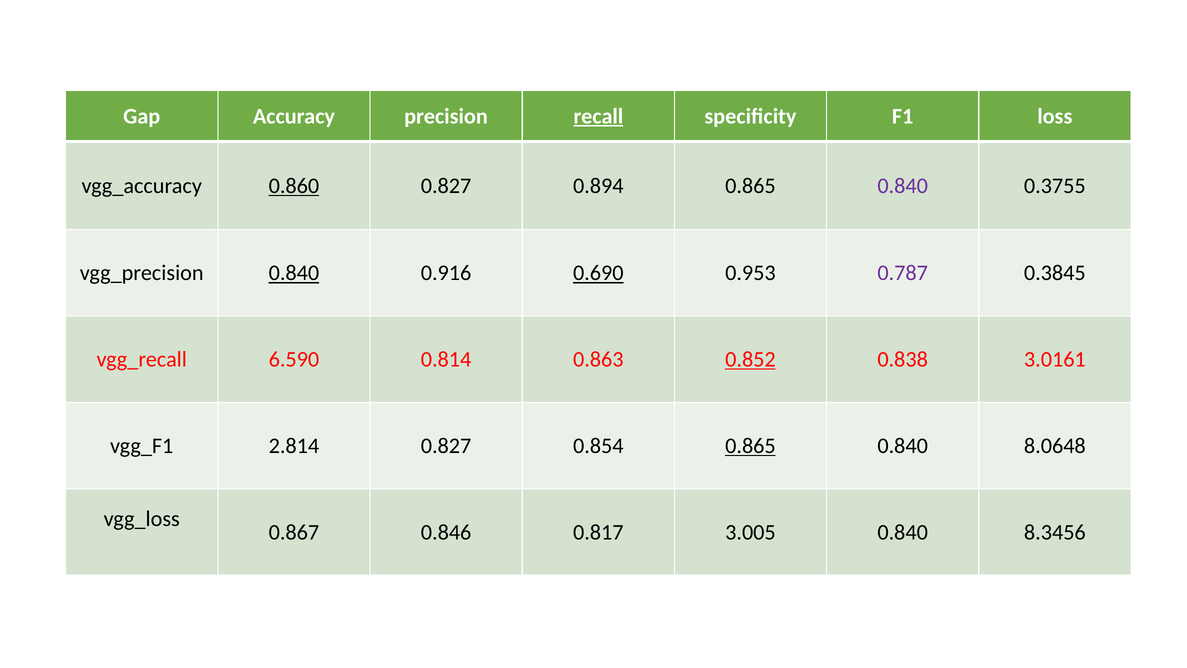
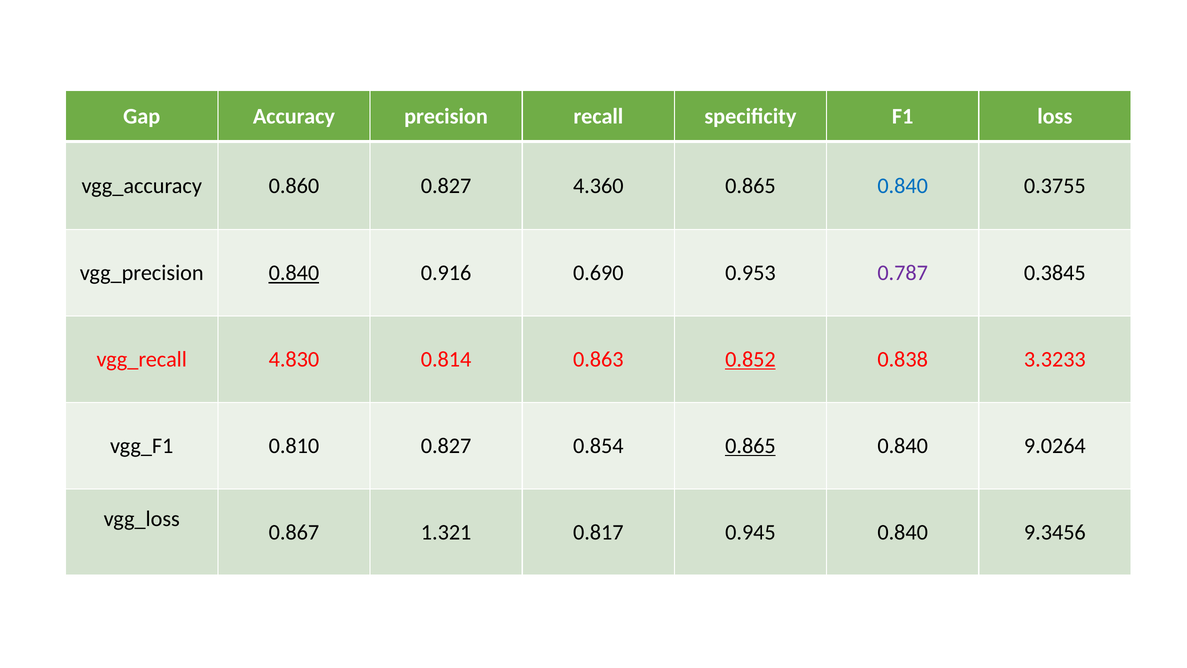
recall underline: present -> none
0.860 underline: present -> none
0.894: 0.894 -> 4.360
0.840 at (903, 186) colour: purple -> blue
0.690 underline: present -> none
6.590: 6.590 -> 4.830
3.0161: 3.0161 -> 3.3233
2.814: 2.814 -> 0.810
8.0648: 8.0648 -> 9.0264
0.846: 0.846 -> 1.321
3.005: 3.005 -> 0.945
8.3456: 8.3456 -> 9.3456
